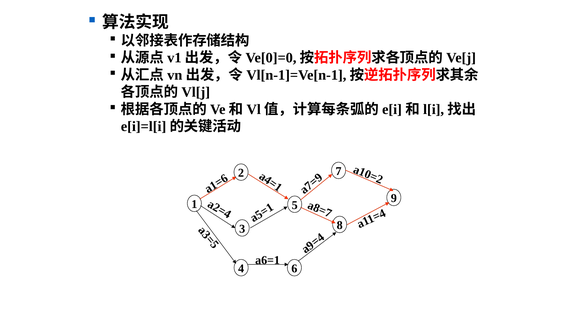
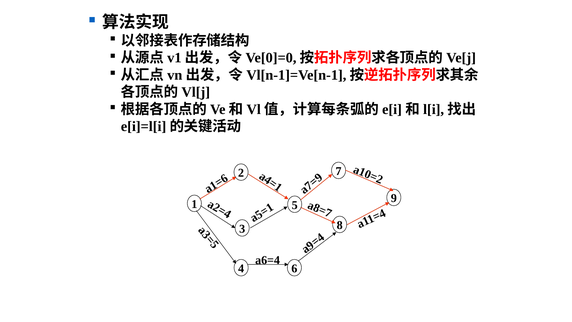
a6=1: a6=1 -> a6=4
